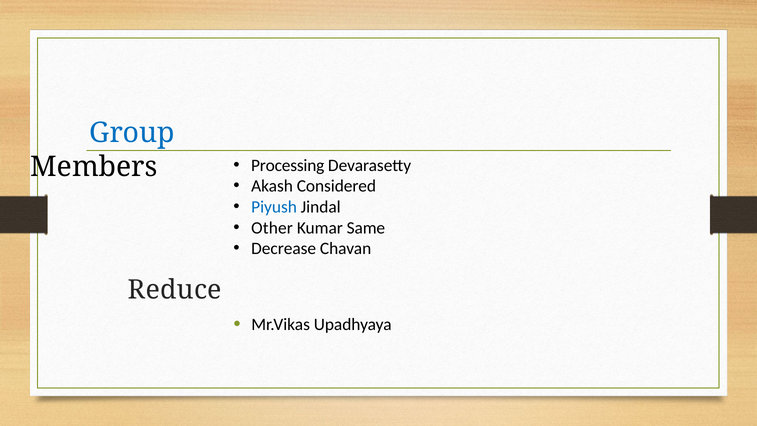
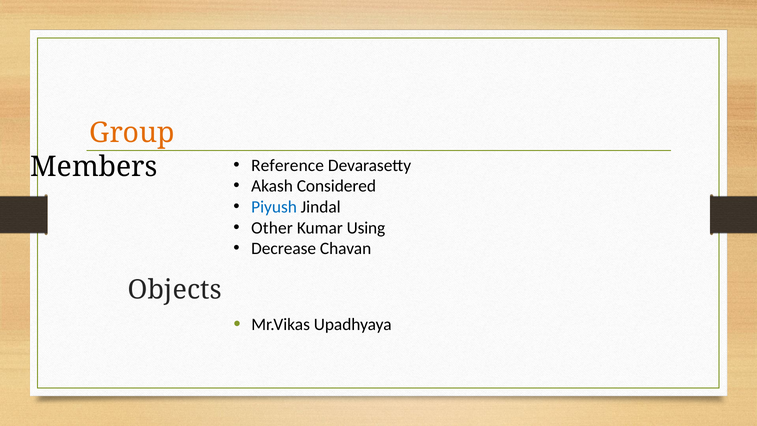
Group colour: blue -> orange
Processing: Processing -> Reference
Same: Same -> Using
Reduce: Reduce -> Objects
